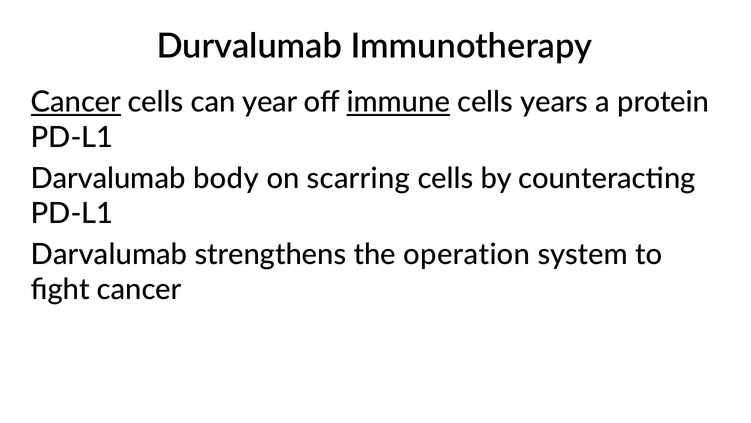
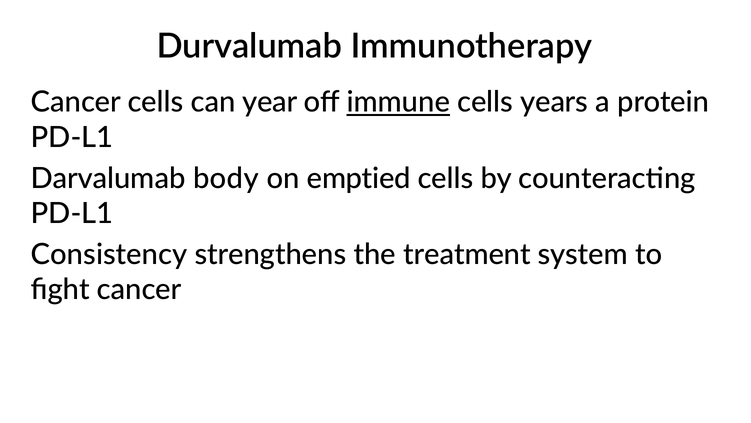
Cancer at (76, 102) underline: present -> none
scarring: scarring -> emptied
Darvalumab at (109, 254): Darvalumab -> Consistency
operation: operation -> treatment
